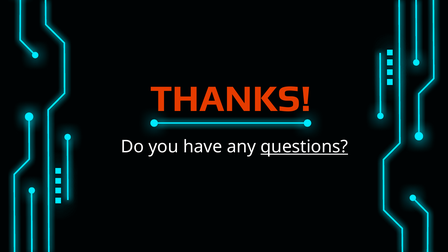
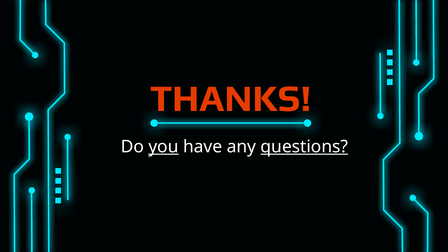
you underline: none -> present
